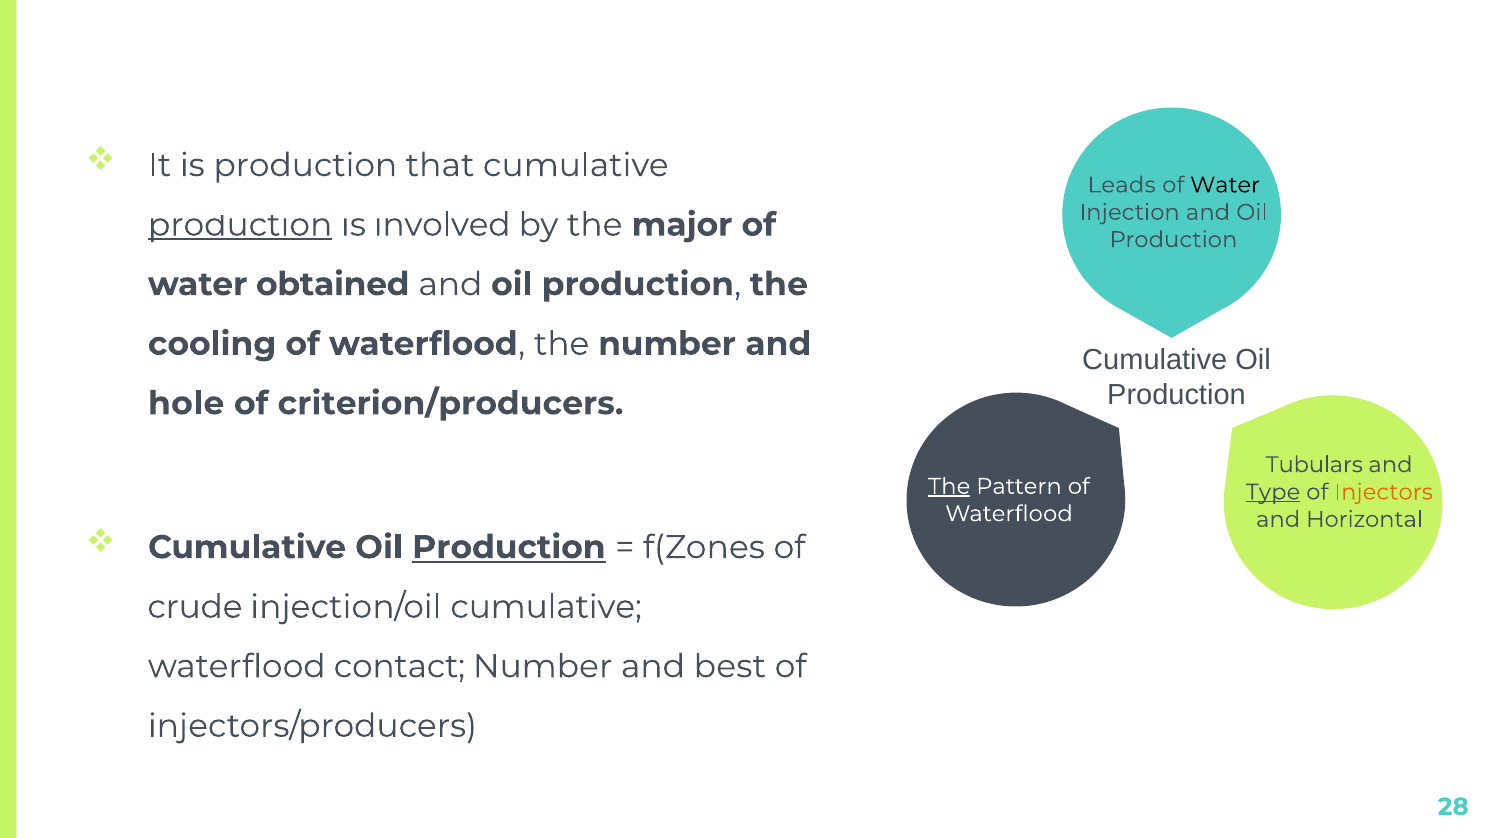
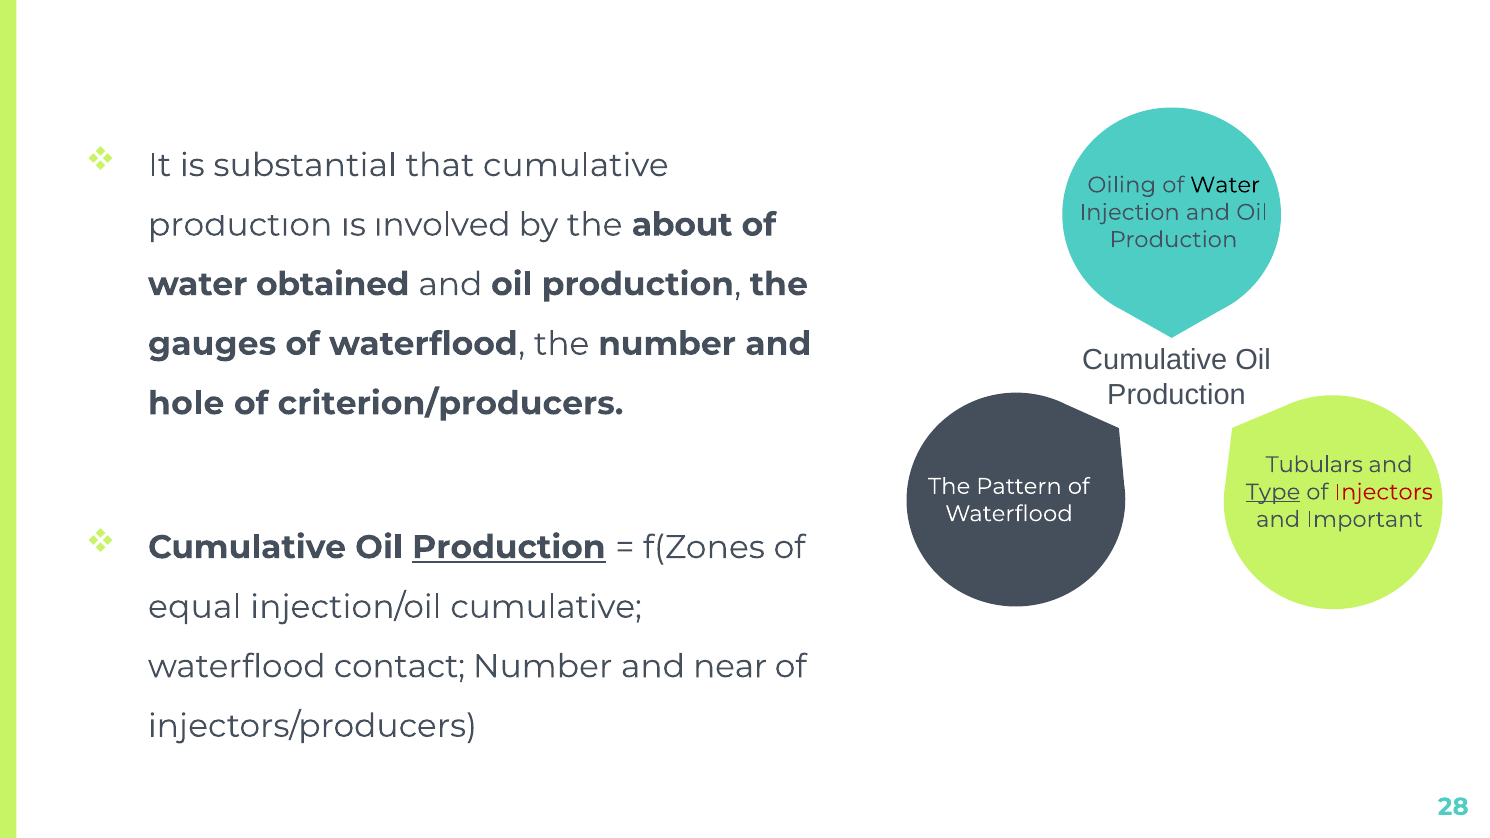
is production: production -> substantial
Leads: Leads -> Oiling
production at (240, 225) underline: present -> none
major: major -> about
cooling: cooling -> gauges
The at (949, 486) underline: present -> none
Injectors colour: orange -> red
Horizontal: Horizontal -> Important
crude: crude -> equal
best: best -> near
